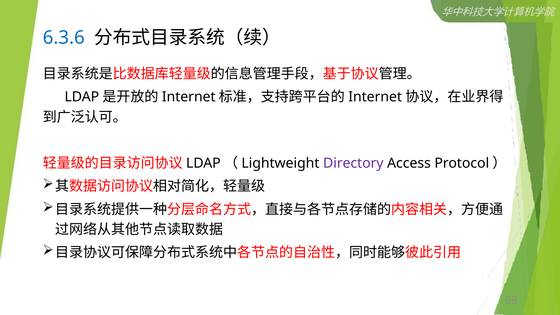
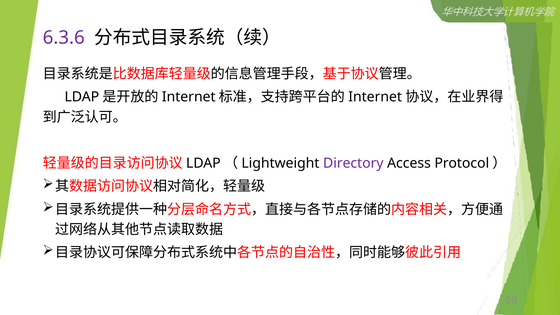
6.3.6 colour: blue -> purple
